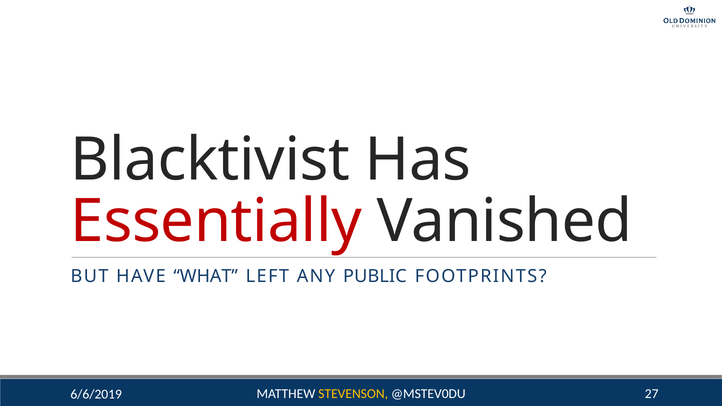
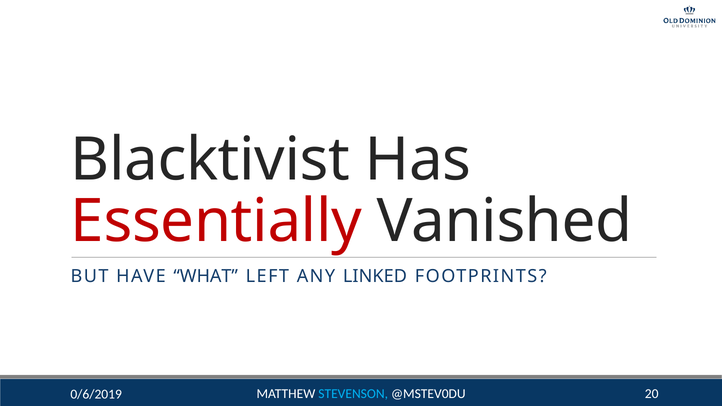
PUBLIC: PUBLIC -> LINKED
STEVENSON colour: yellow -> light blue
27: 27 -> 20
6/6/2019: 6/6/2019 -> 0/6/2019
